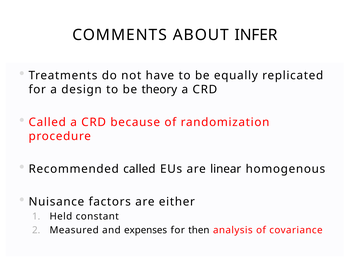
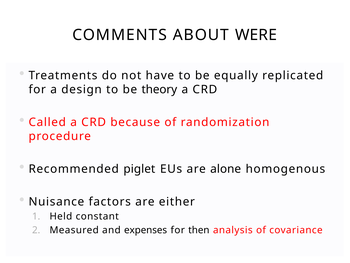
INFER: INFER -> WERE
Recommended called: called -> piglet
linear: linear -> alone
